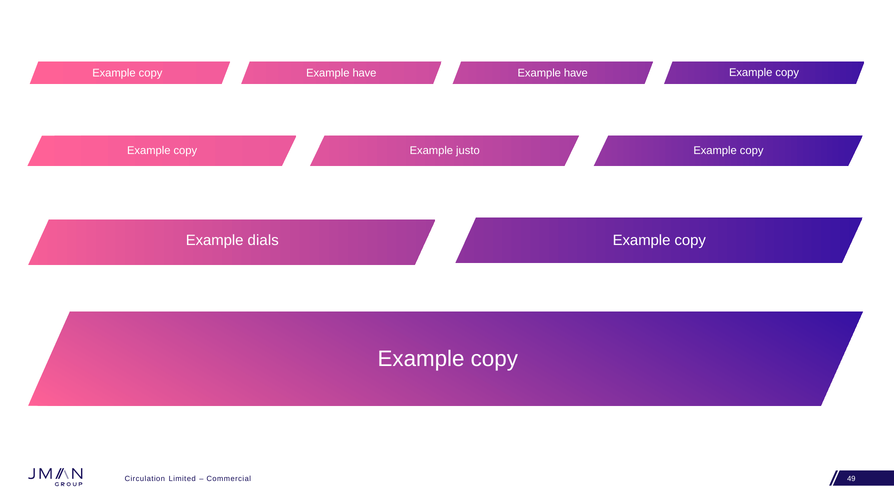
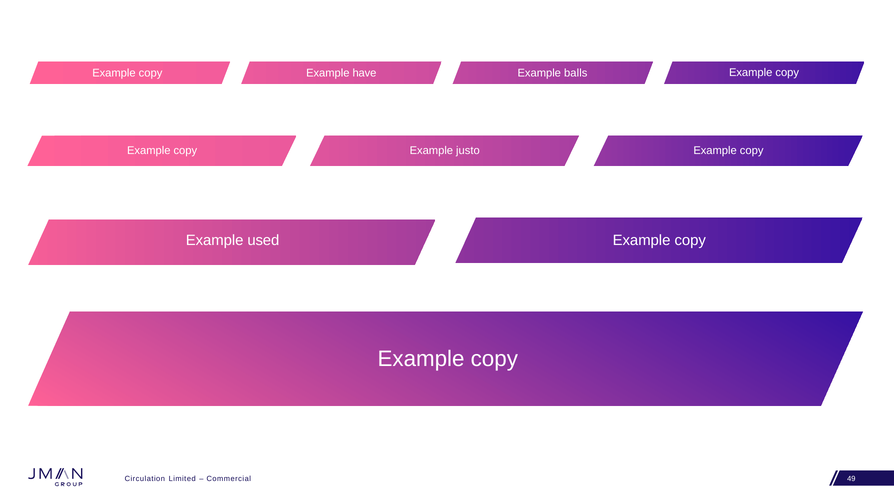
have at (576, 73): have -> balls
dials: dials -> used
